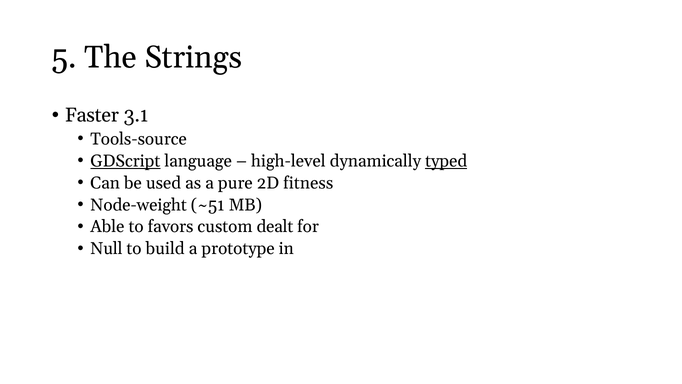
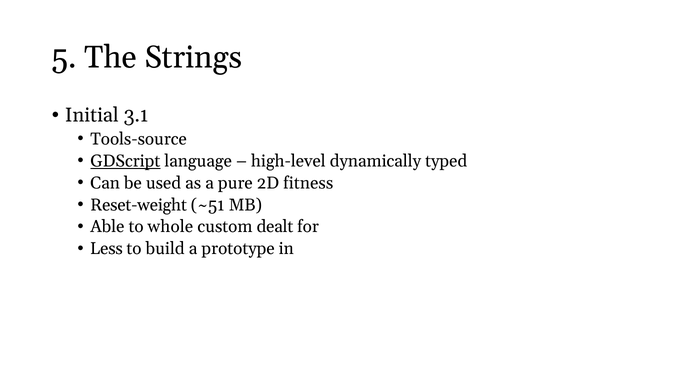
Faster: Faster -> Initial
typed underline: present -> none
Node-weight: Node-weight -> Reset-weight
favors: favors -> whole
Null: Null -> Less
